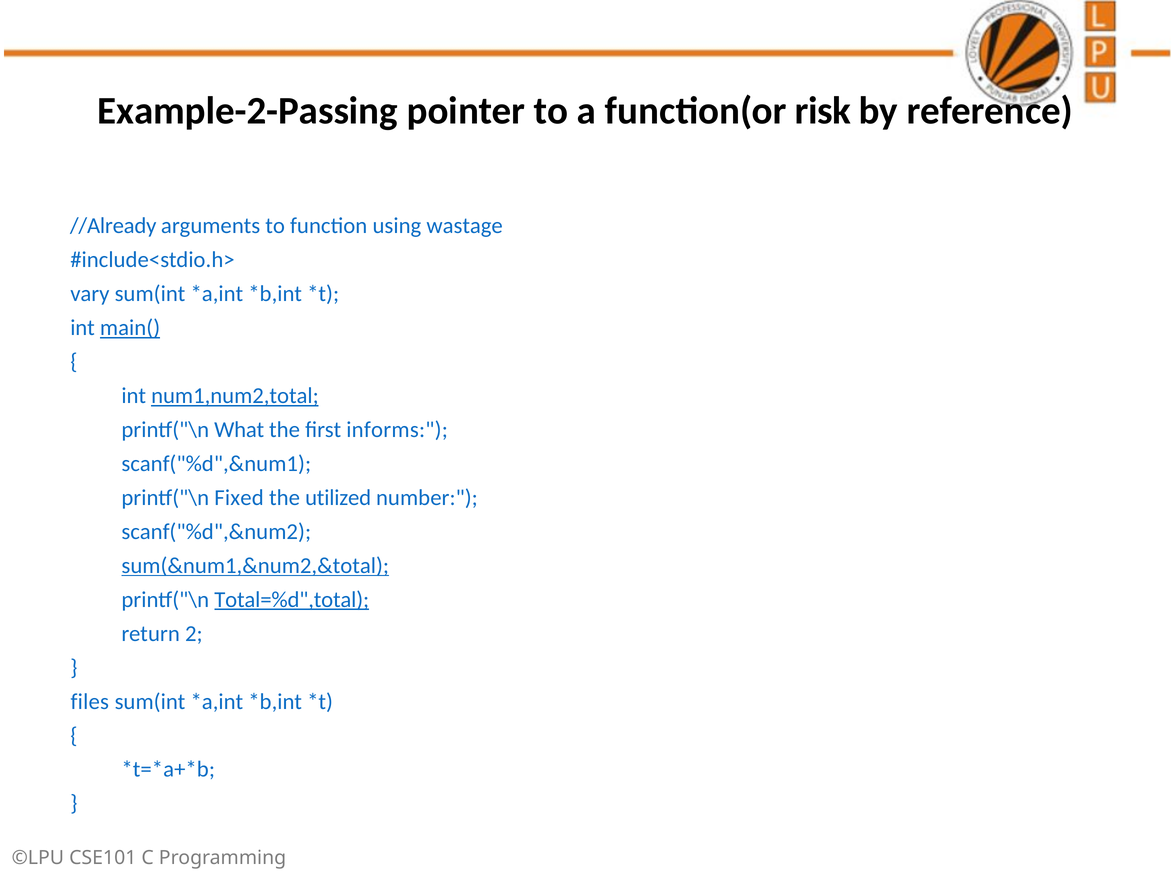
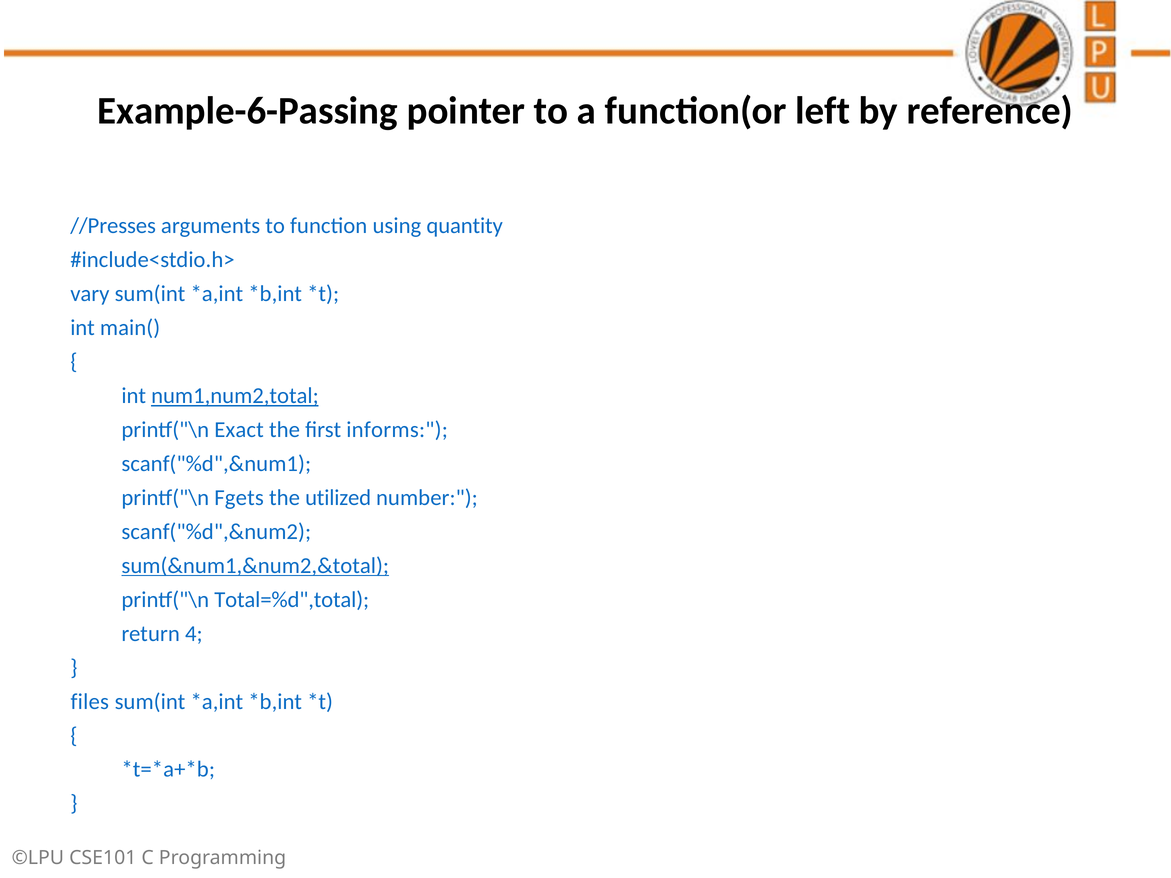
Example-2-Passing: Example-2-Passing -> Example-6-Passing
risk: risk -> left
//Already: //Already -> //Presses
wastage: wastage -> quantity
main( underline: present -> none
What: What -> Exact
Fixed: Fixed -> Fgets
Total=%d",total underline: present -> none
2: 2 -> 4
